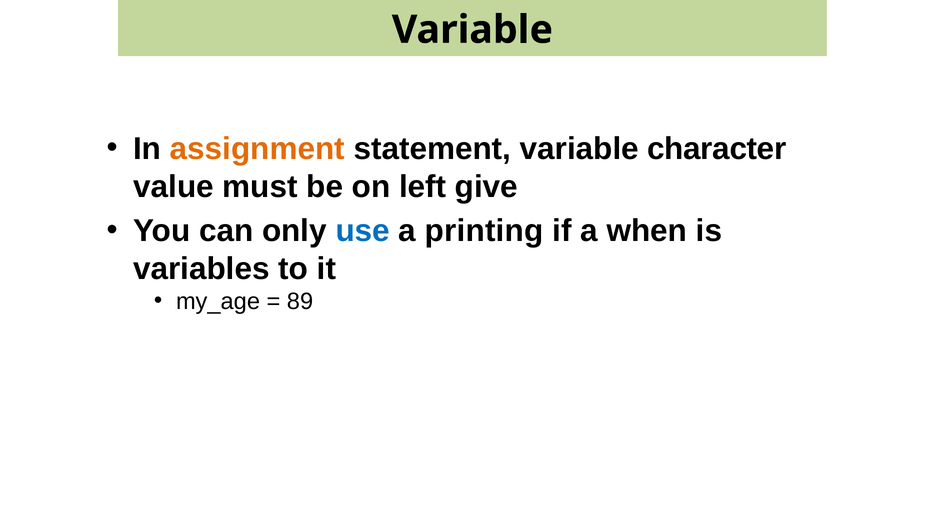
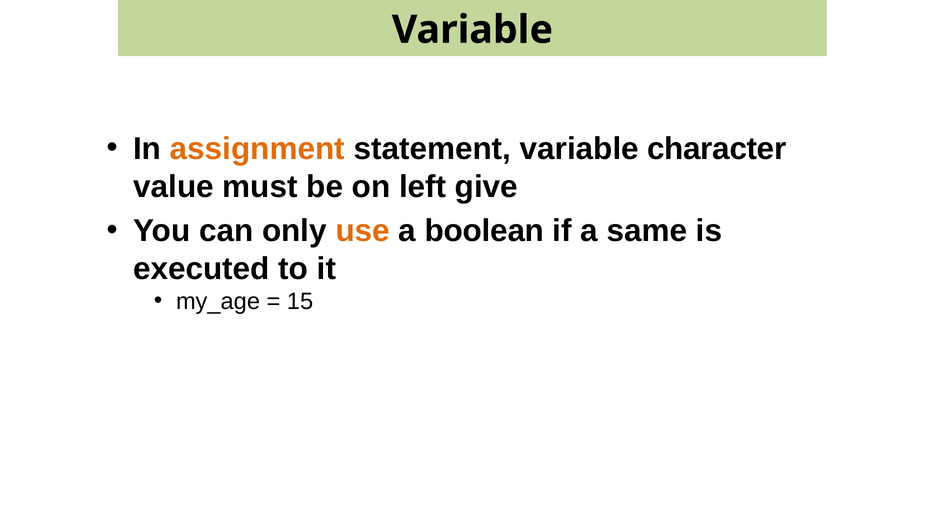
use colour: blue -> orange
printing: printing -> boolean
when: when -> same
variables: variables -> executed
89: 89 -> 15
